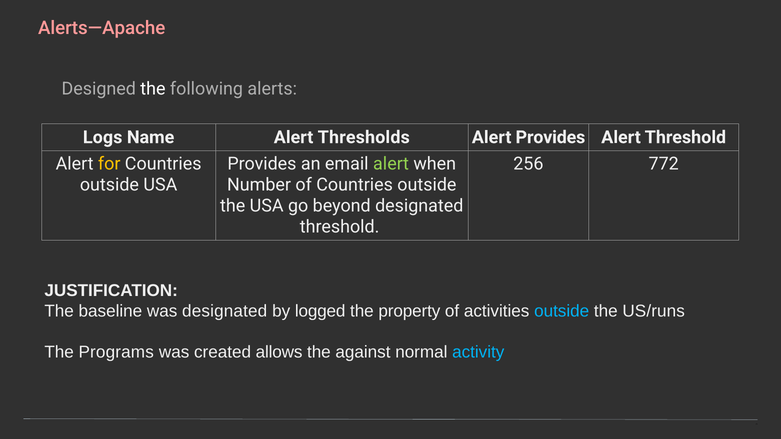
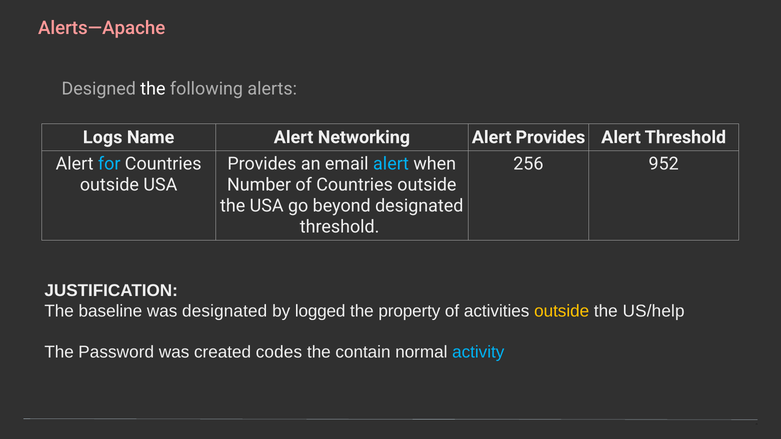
Thresholds: Thresholds -> Networking
for colour: yellow -> light blue
alert at (391, 164) colour: light green -> light blue
772: 772 -> 952
outside at (562, 311) colour: light blue -> yellow
US/runs: US/runs -> US/help
Programs: Programs -> Password
allows: allows -> codes
against: against -> contain
